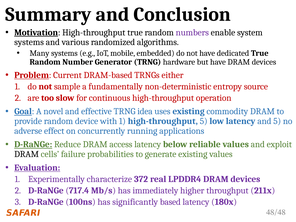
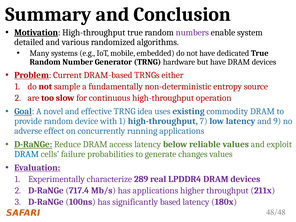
systems at (29, 42): systems -> detailed
high-throughput 5: 5 -> 7
and 5: 5 -> 9
DRAM at (27, 154) colour: black -> blue
generate existing: existing -> changes
372: 372 -> 289
has immediately: immediately -> applications
